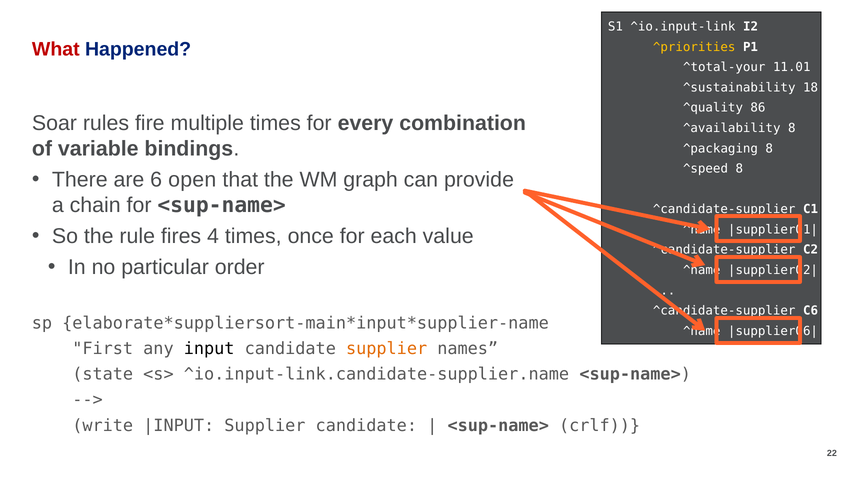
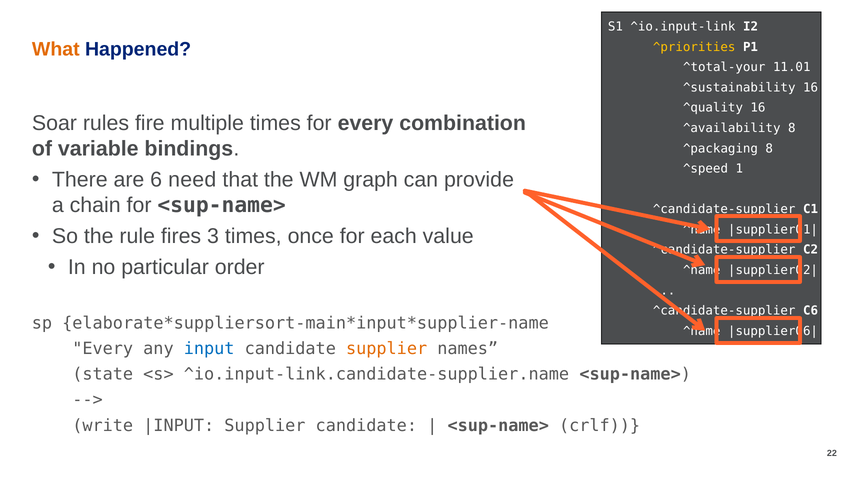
What colour: red -> orange
^sustainability 18: 18 -> 16
^quality 86: 86 -> 16
^speed 8: 8 -> 1
open: open -> need
4: 4 -> 3
First at (103, 349): First -> Every
input colour: black -> blue
